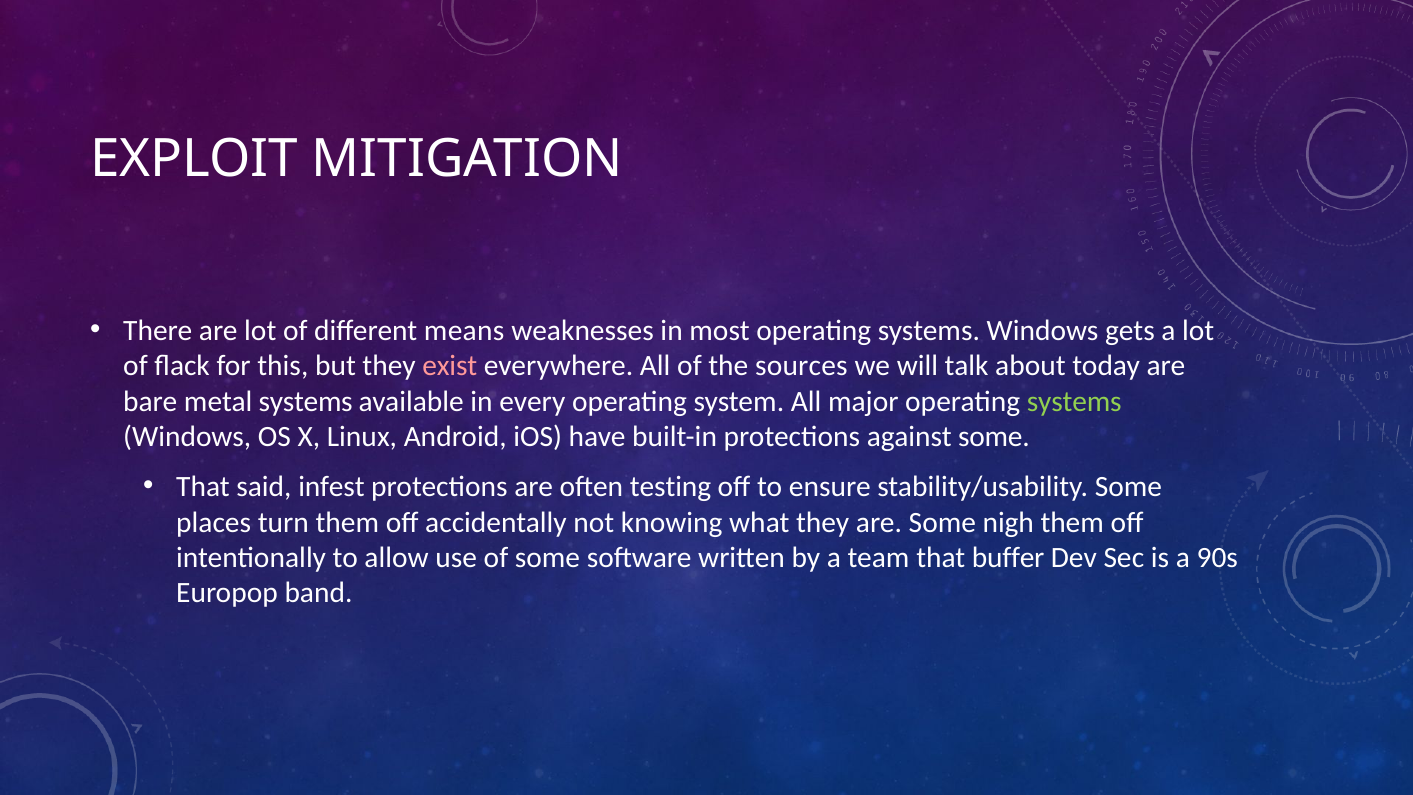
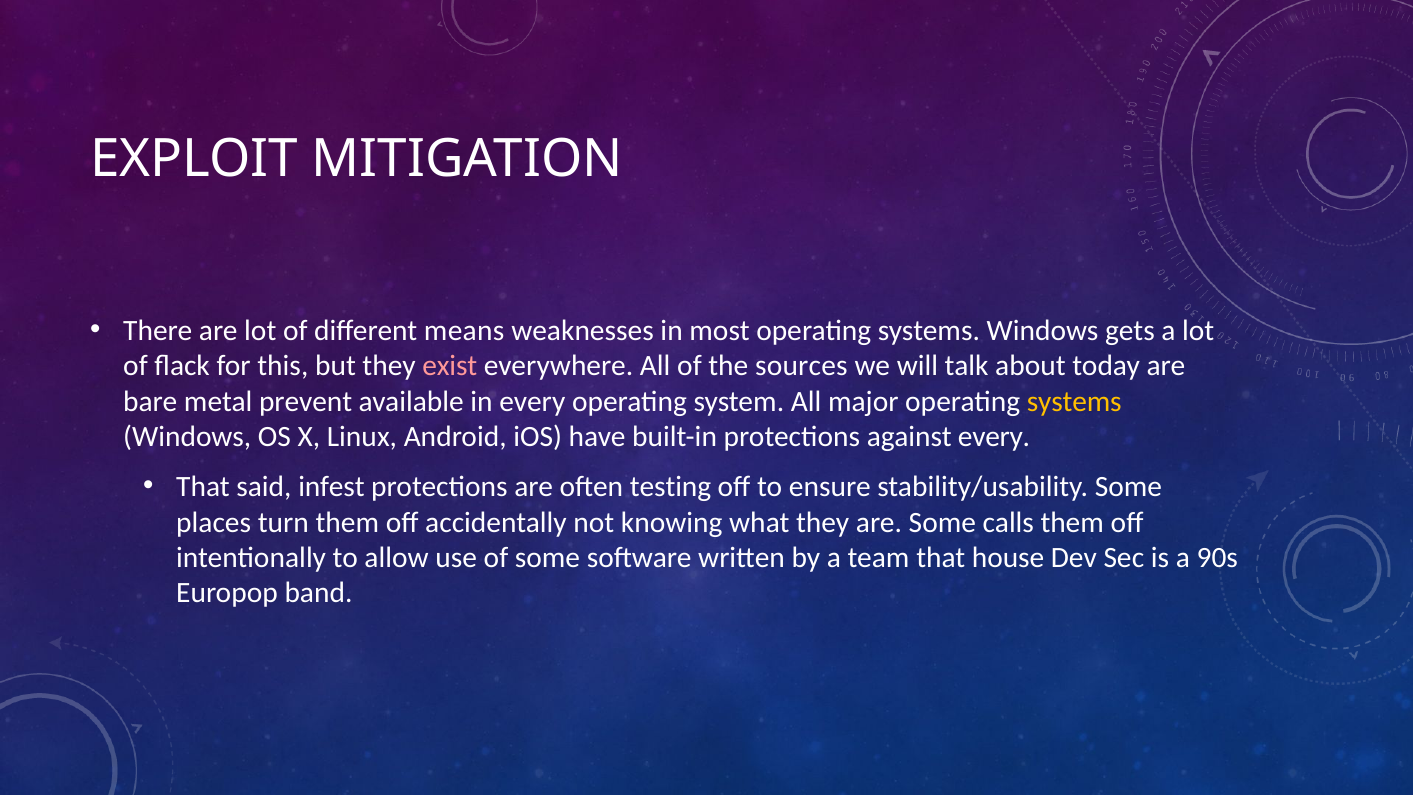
metal systems: systems -> prevent
systems at (1074, 401) colour: light green -> yellow
against some: some -> every
nigh: nigh -> calls
buffer: buffer -> house
